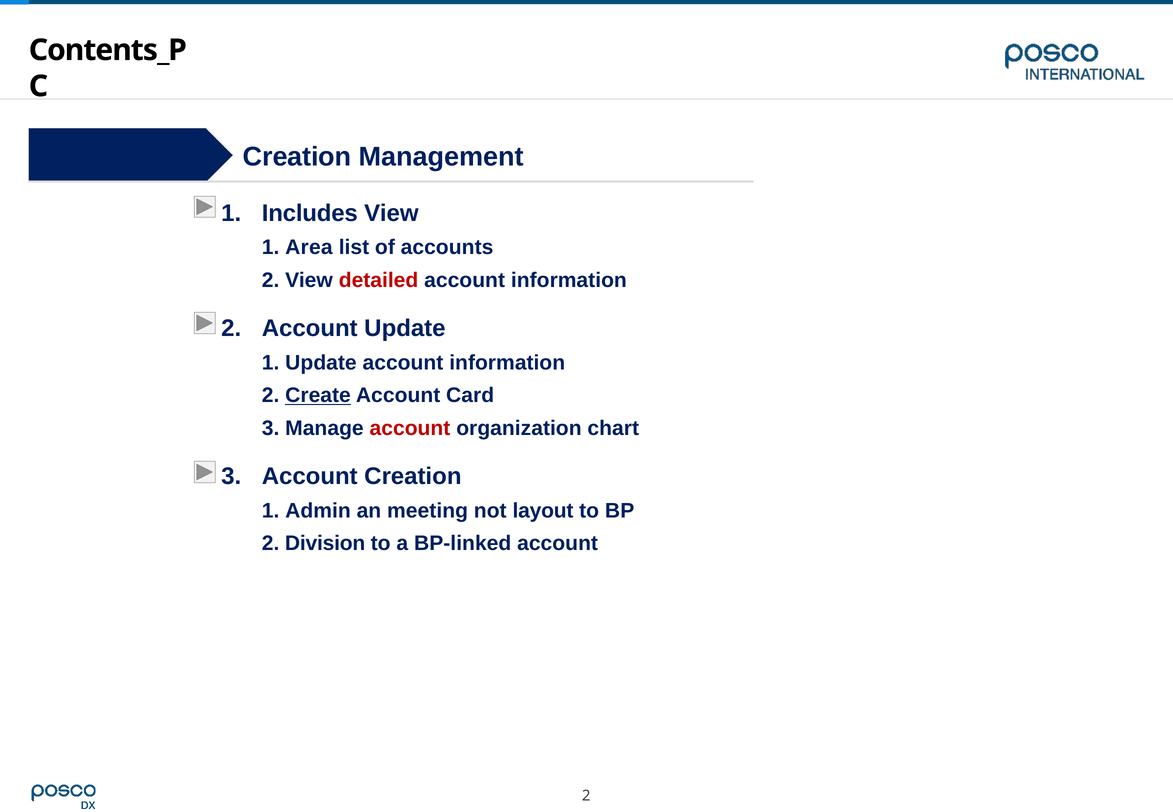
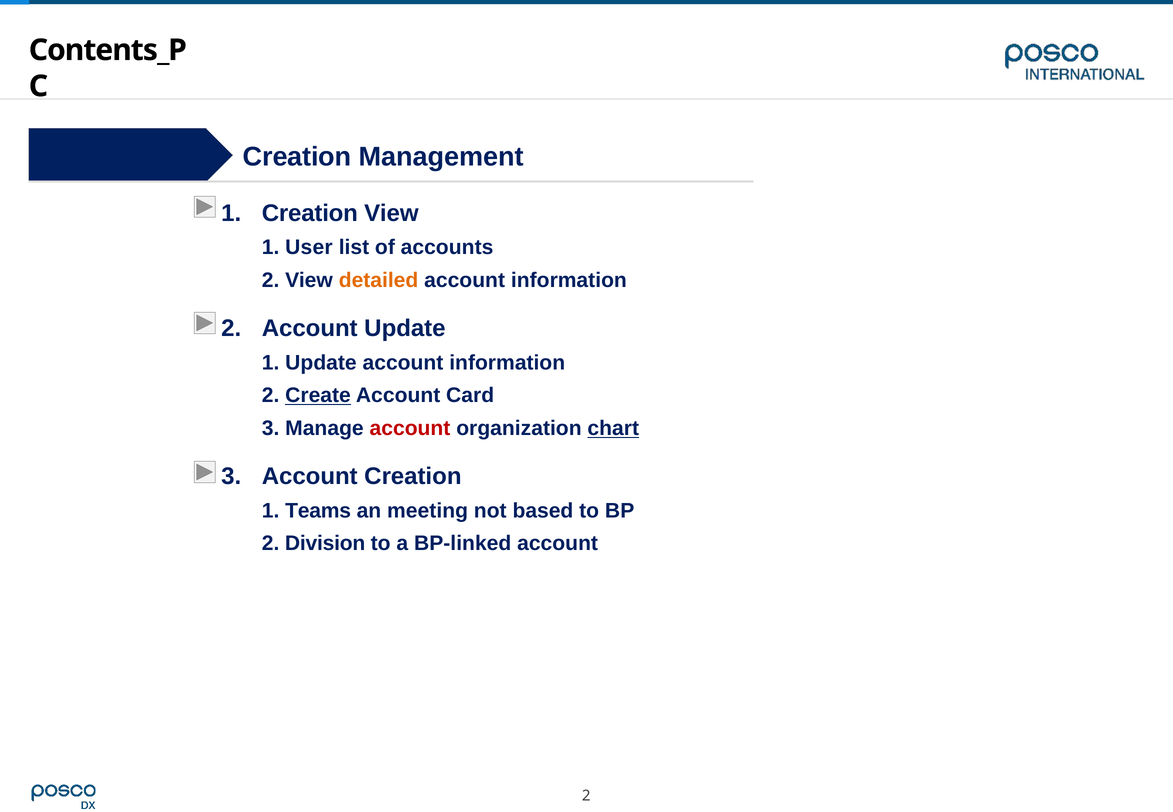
1 Includes: Includes -> Creation
Area: Area -> User
detailed colour: red -> orange
chart underline: none -> present
Admin: Admin -> Teams
layout: layout -> based
